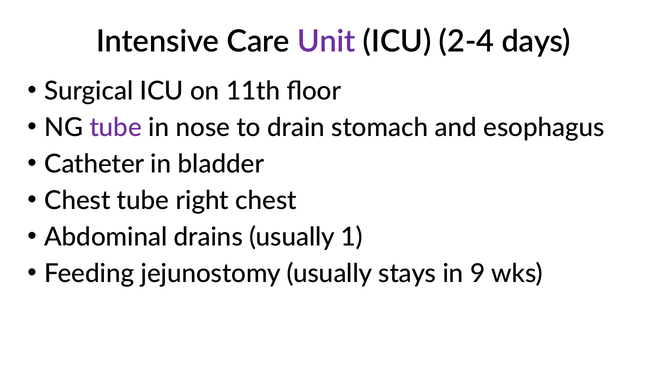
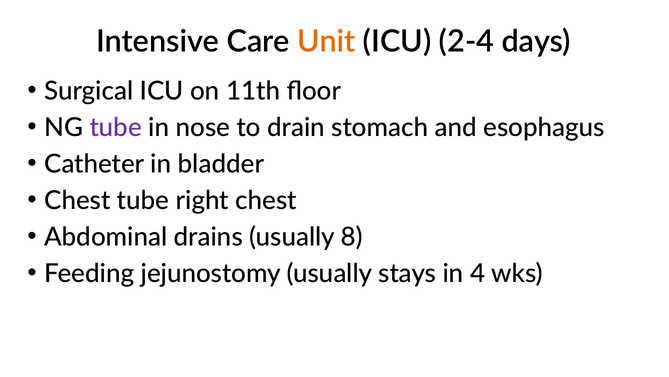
Unit colour: purple -> orange
1: 1 -> 8
9: 9 -> 4
